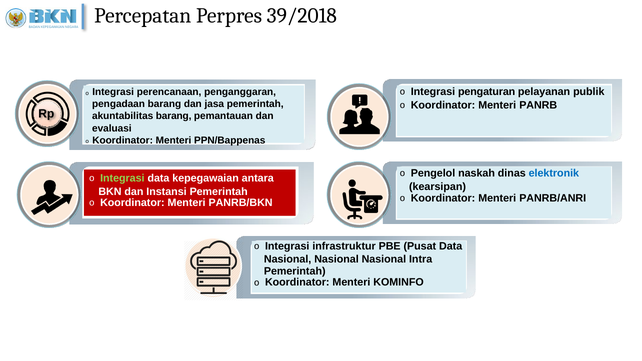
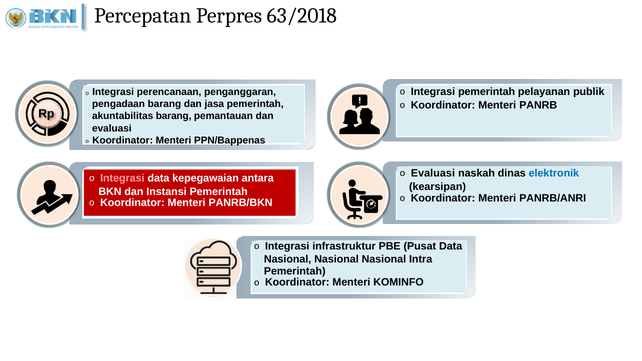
39/2018: 39/2018 -> 63/2018
Integrasi pengaturan: pengaturan -> pemerintah
o Pengelol: Pengelol -> Evaluasi
Integrasi at (122, 178) colour: light green -> pink
